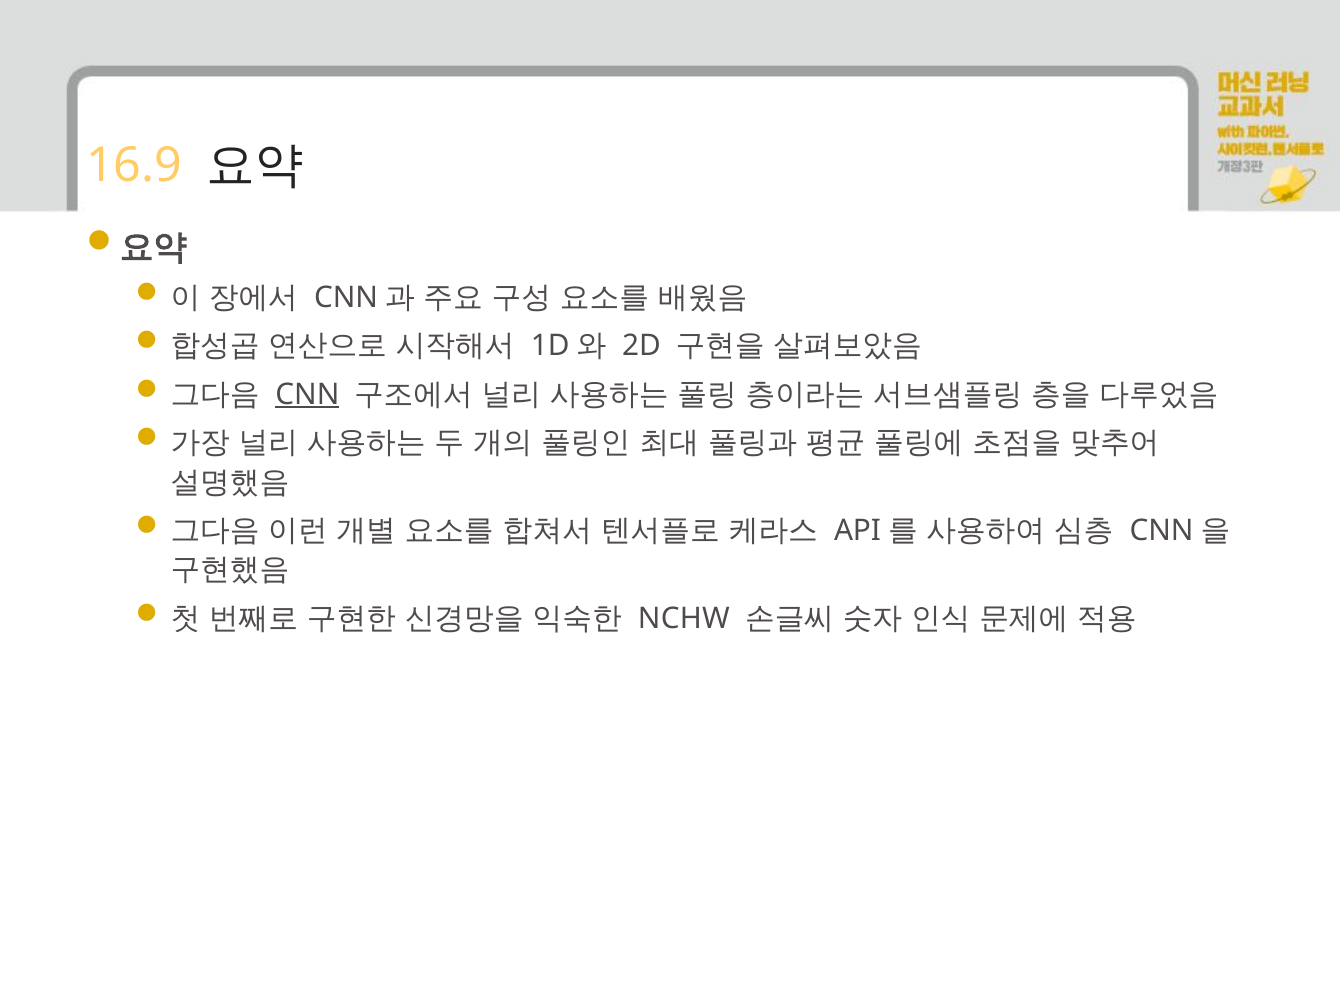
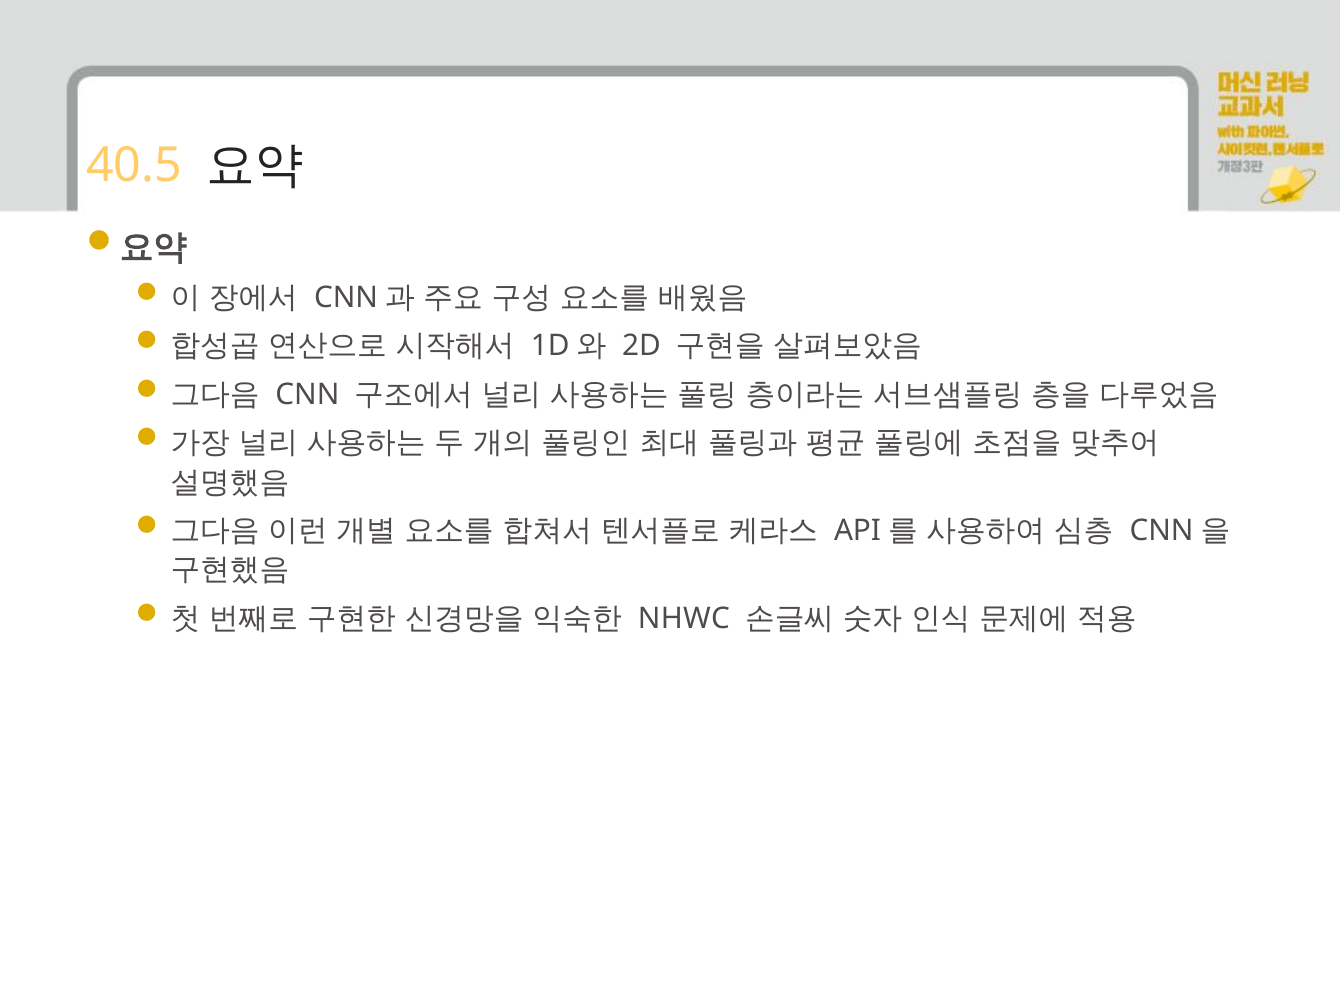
16.9: 16.9 -> 40.5
CNN underline: present -> none
NCHW: NCHW -> NHWC
